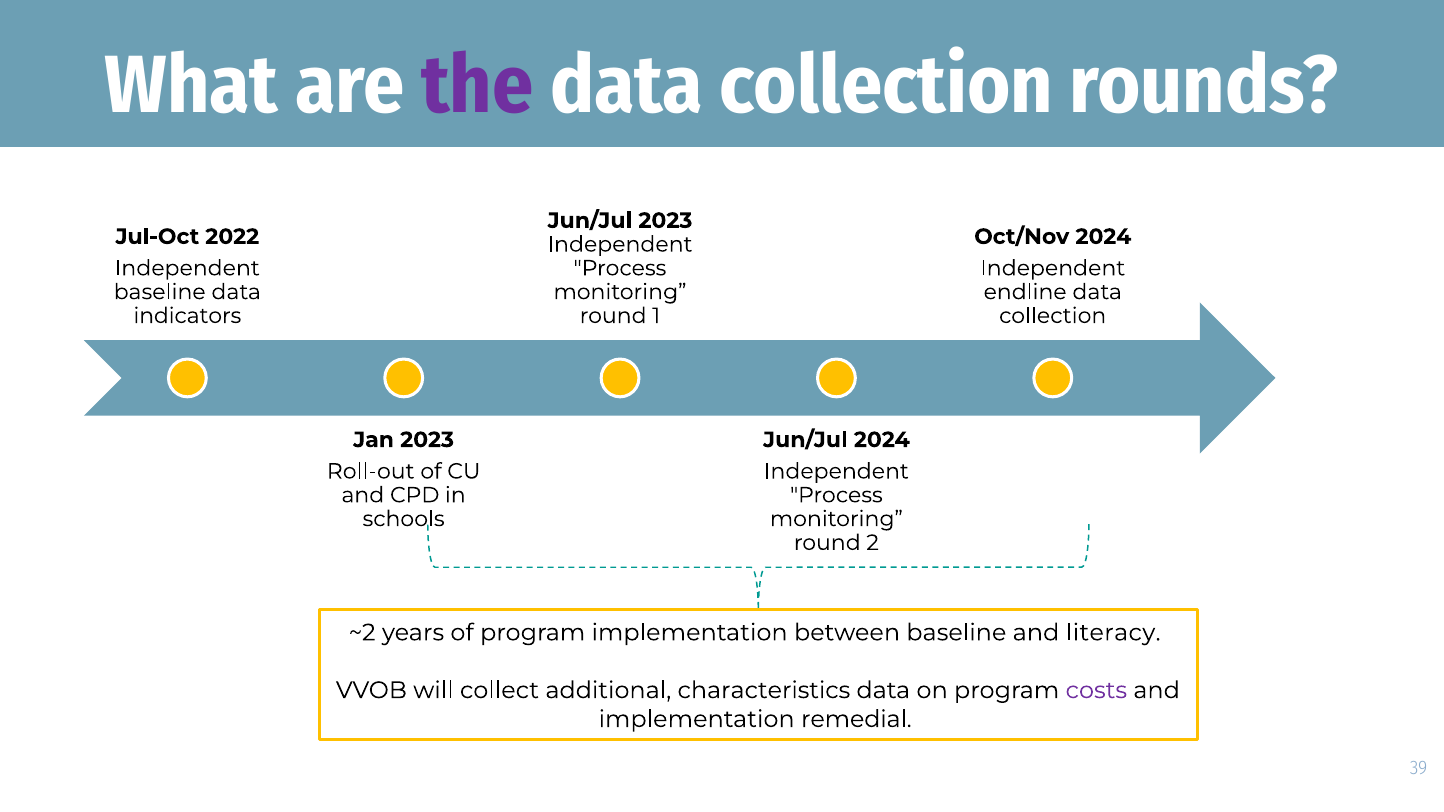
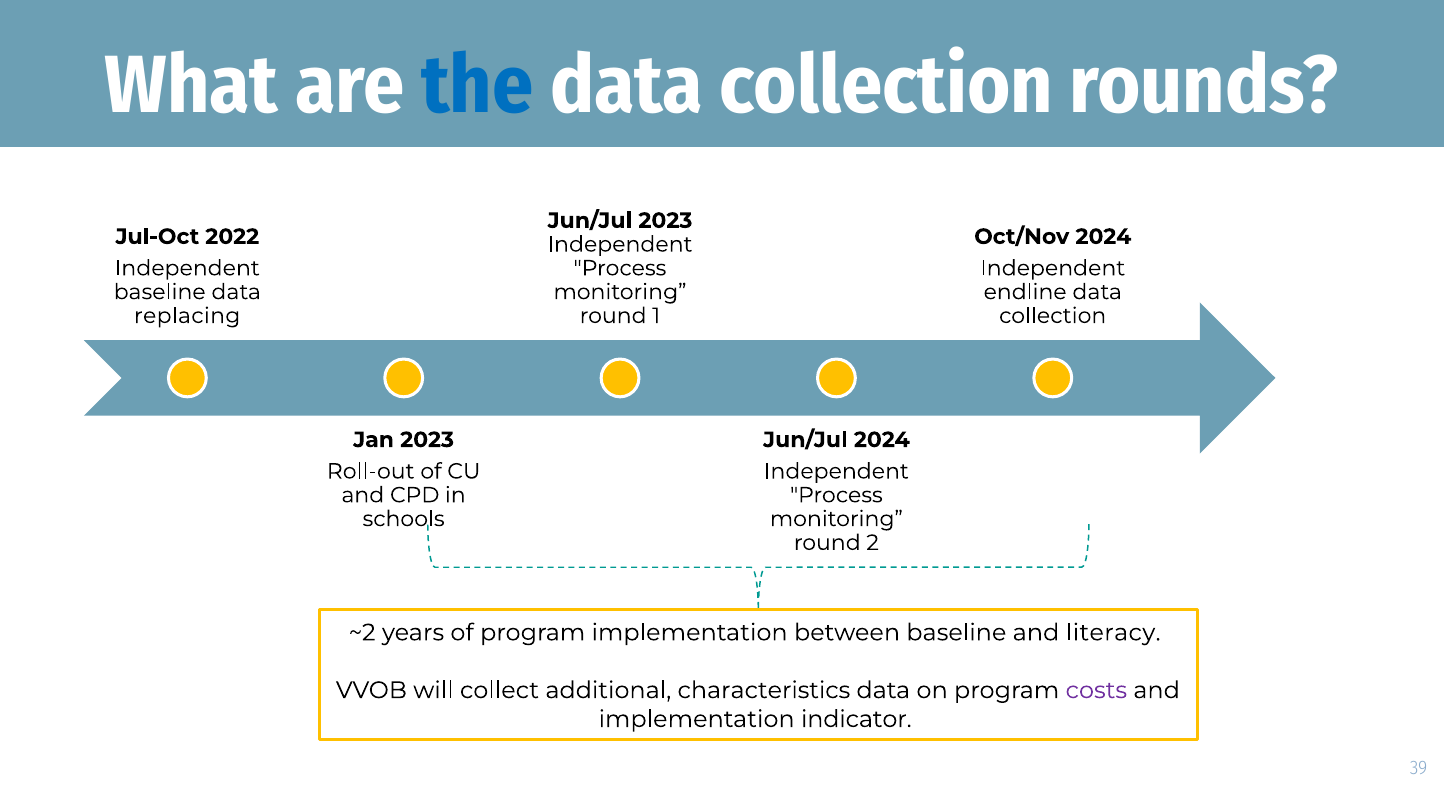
the colour: purple -> blue
indicators: indicators -> replacing
remedial: remedial -> indicator
